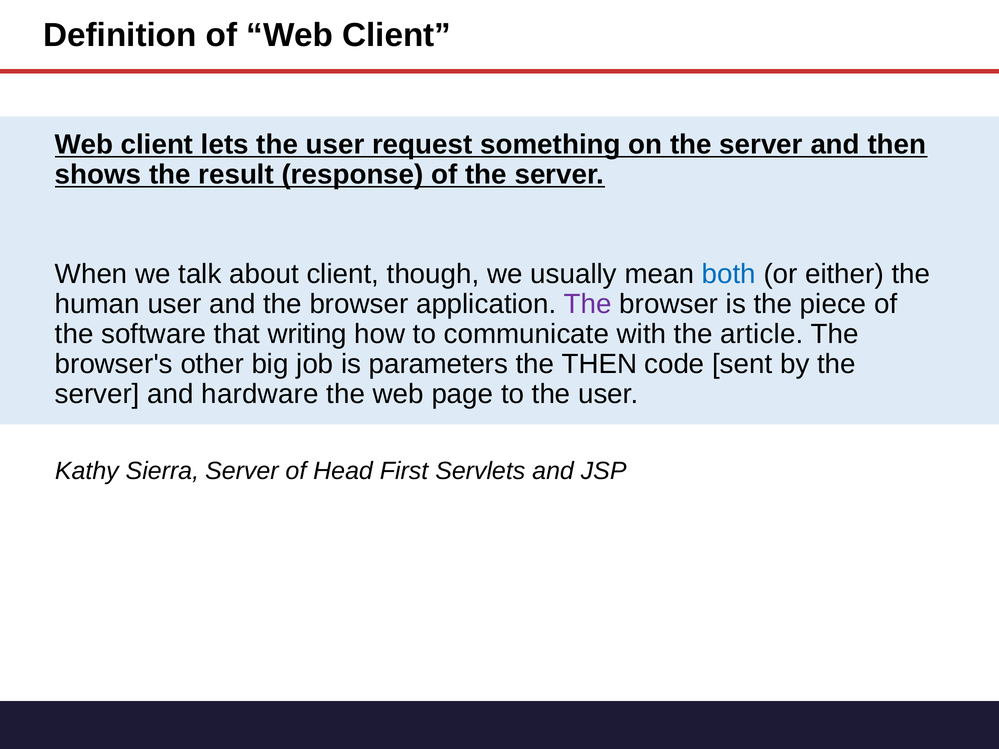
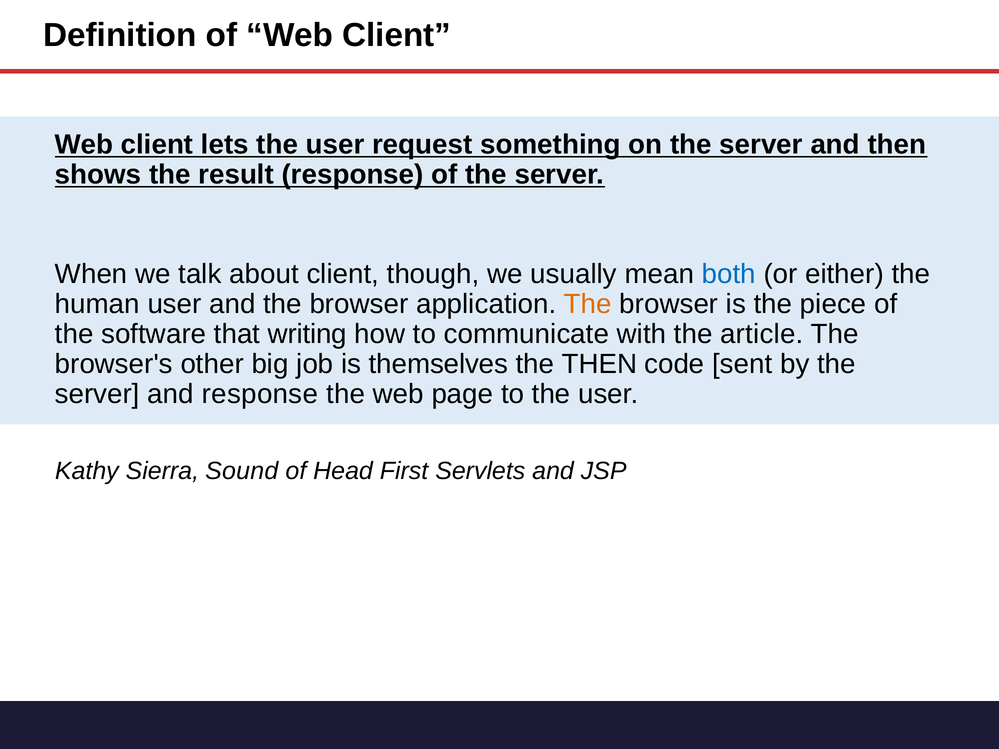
The at (588, 304) colour: purple -> orange
parameters: parameters -> themselves
and hardware: hardware -> response
Sierra Server: Server -> Sound
